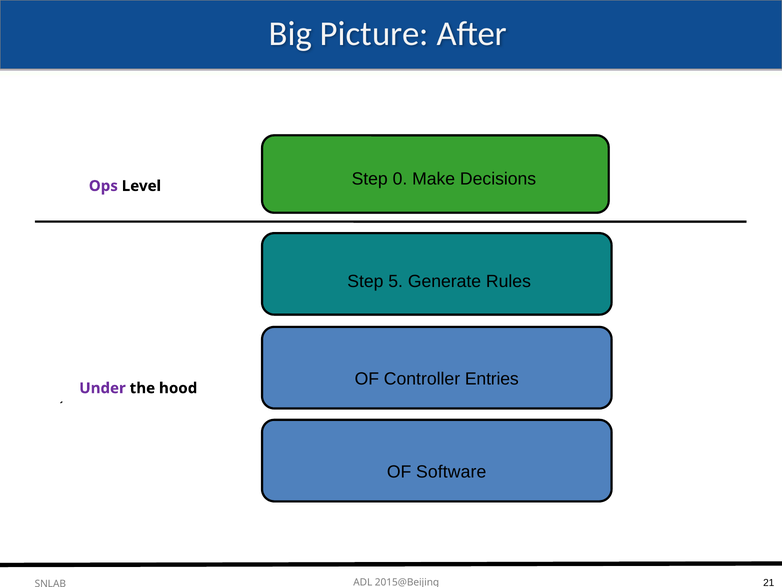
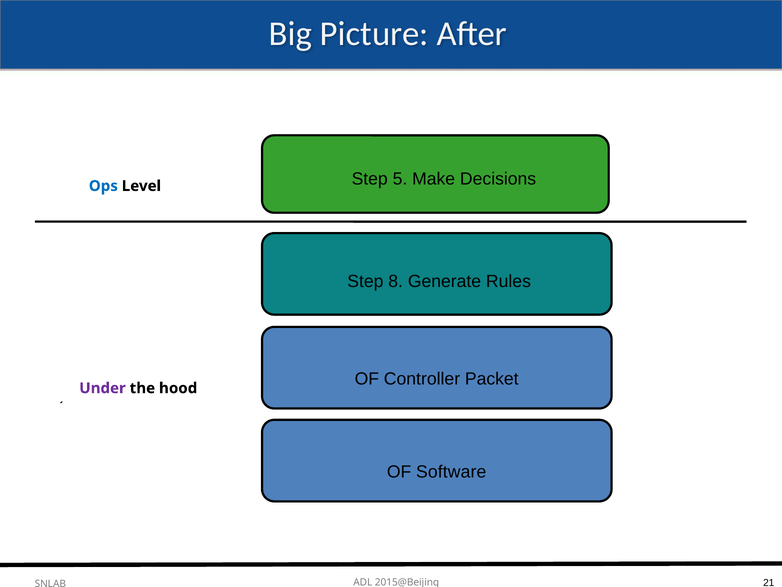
0: 0 -> 5
Ops colour: purple -> blue
5: 5 -> 8
Entries: Entries -> Packet
